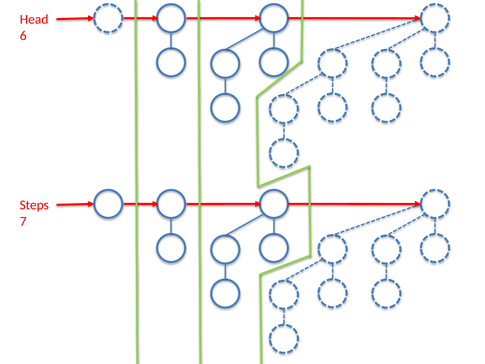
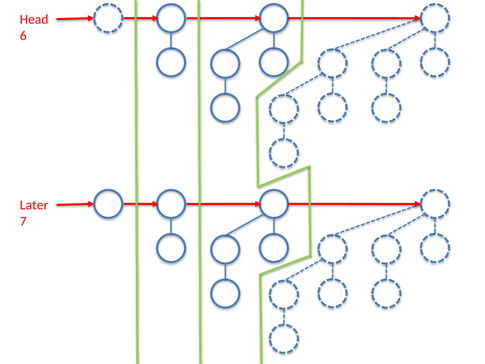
Steps: Steps -> Later
